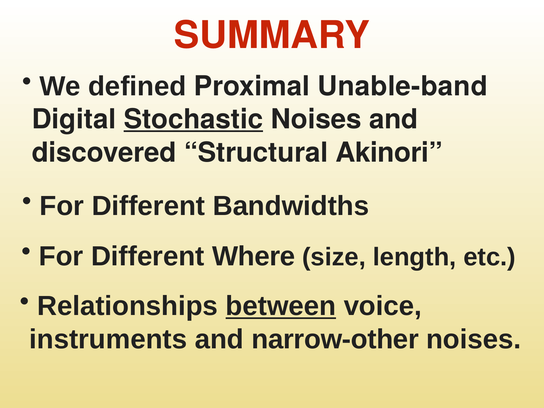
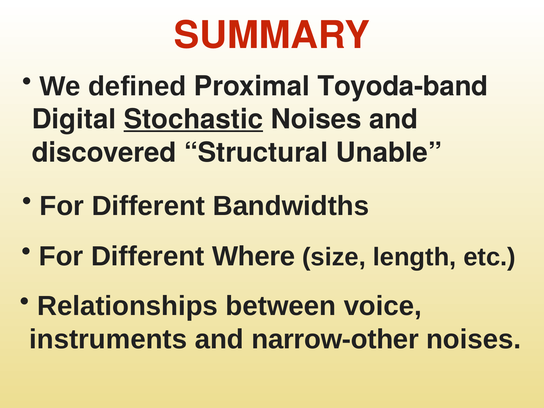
Unable-band: Unable-band -> Toyoda-band
Akinori: Akinori -> Unable
between underline: present -> none
